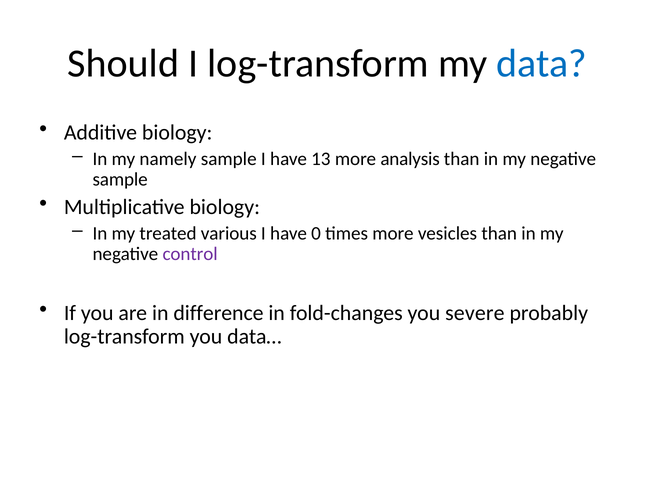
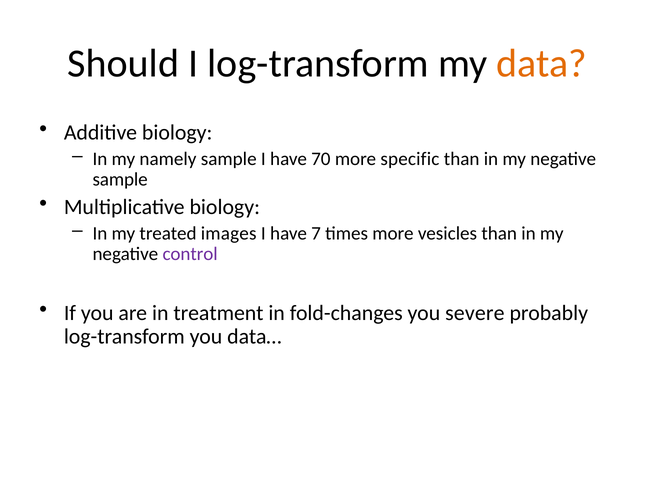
data colour: blue -> orange
13: 13 -> 70
analysis: analysis -> specific
various: various -> images
0: 0 -> 7
difference: difference -> treatment
